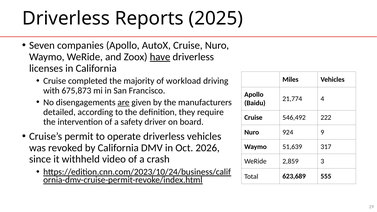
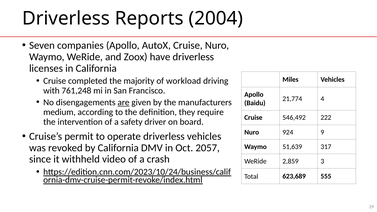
2025: 2025 -> 2004
have underline: present -> none
675,873: 675,873 -> 761,248
detailed: detailed -> medium
2026: 2026 -> 2057
